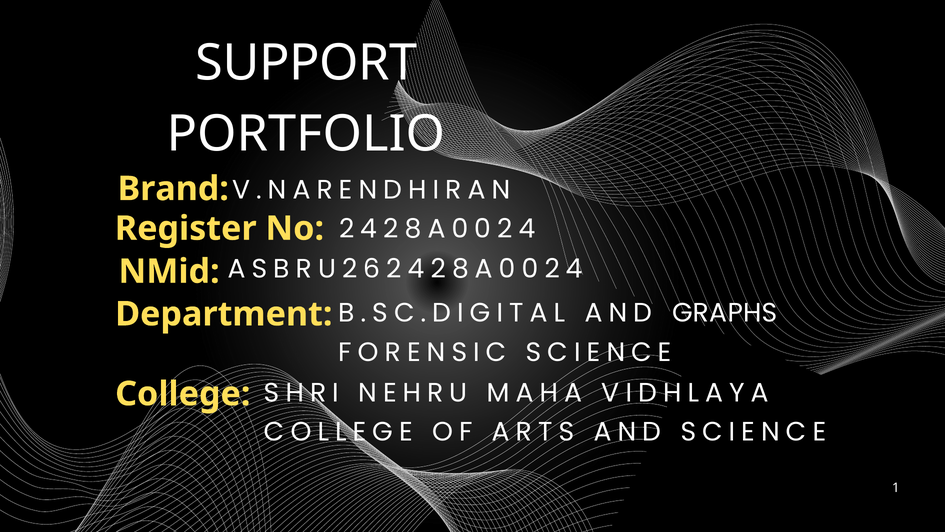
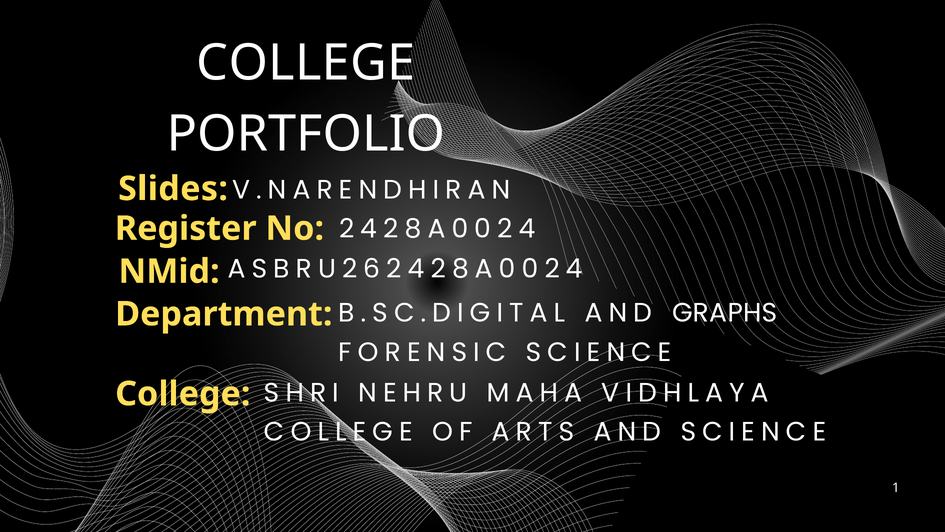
SUPPORT at (306, 63): SUPPORT -> COLLEGE
Brand: Brand -> Slides
